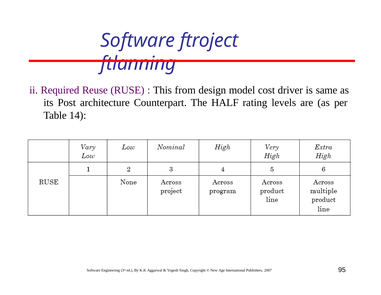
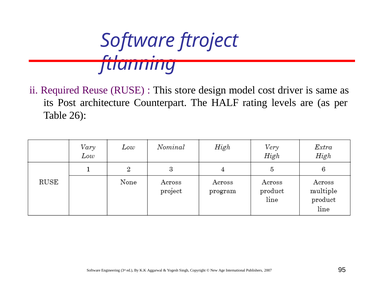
from: from -> store
14: 14 -> 26
